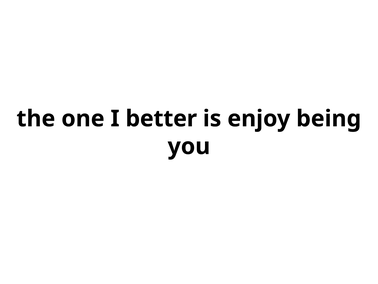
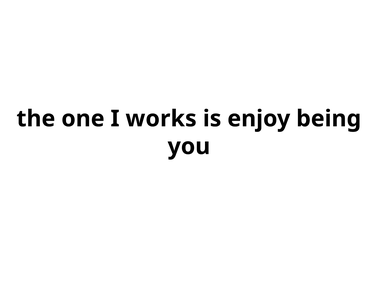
better: better -> works
